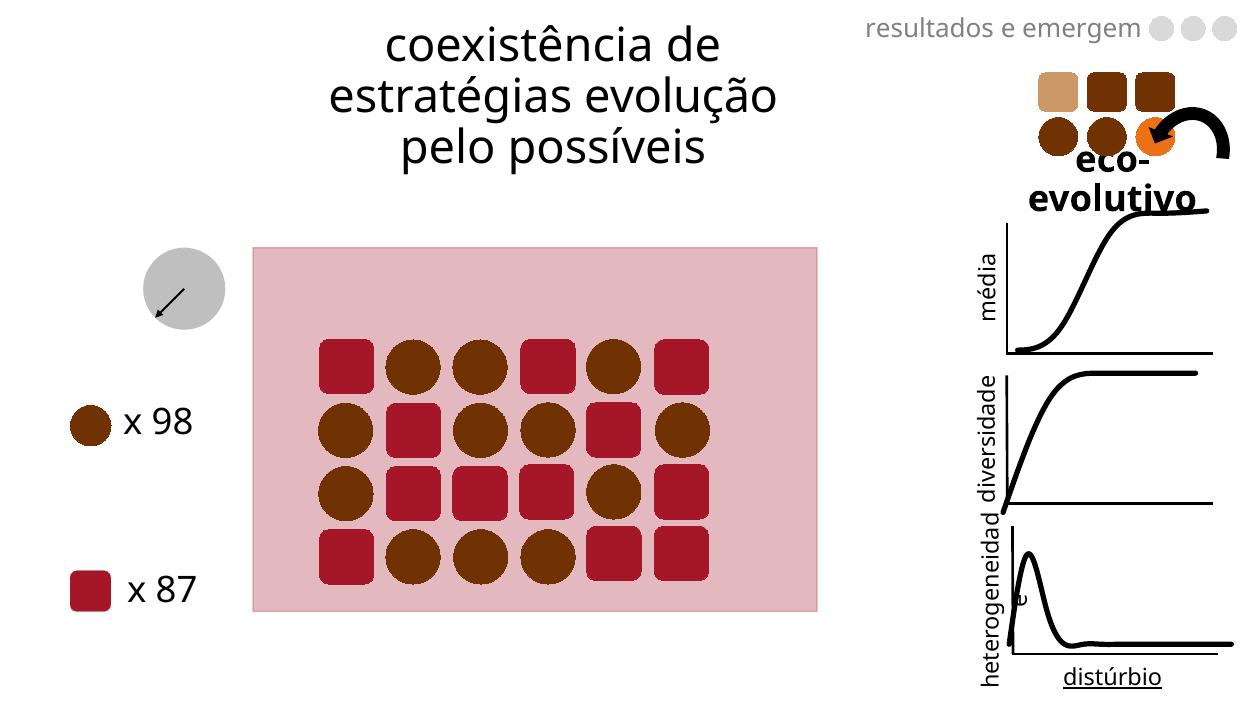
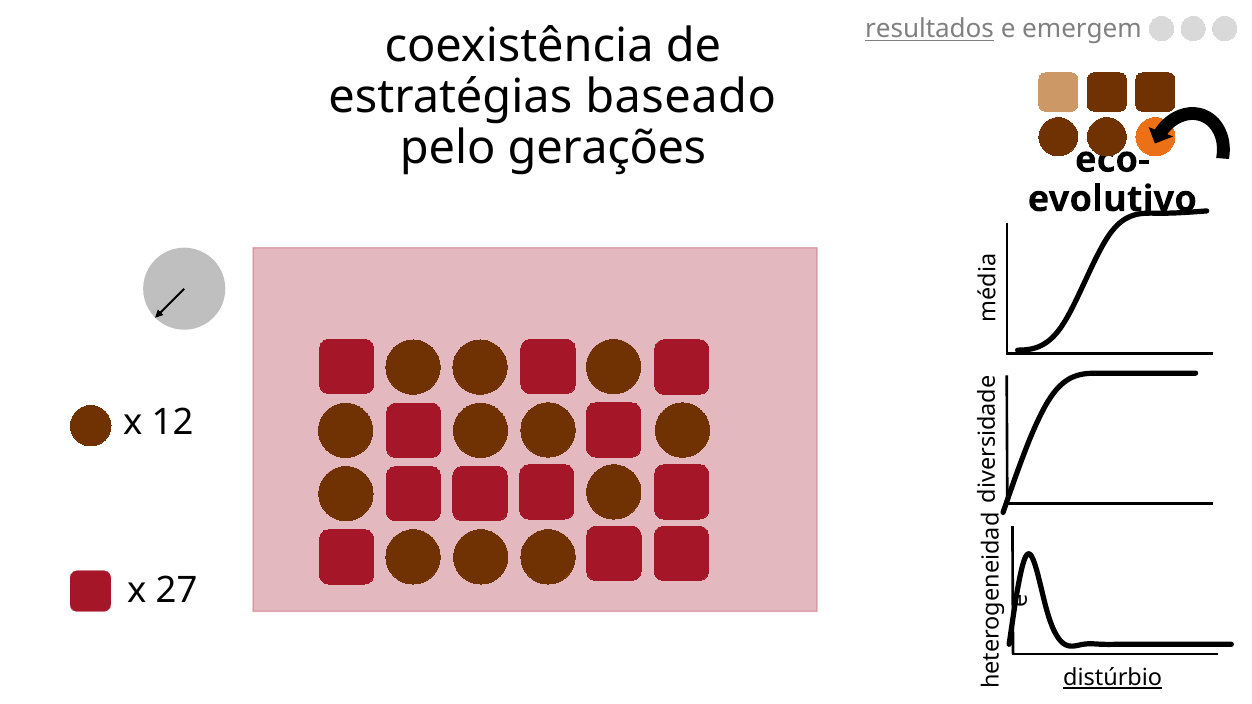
resultados underline: none -> present
evolução: evolução -> baseado
possíveis: possíveis -> gerações
98: 98 -> 12
87: 87 -> 27
